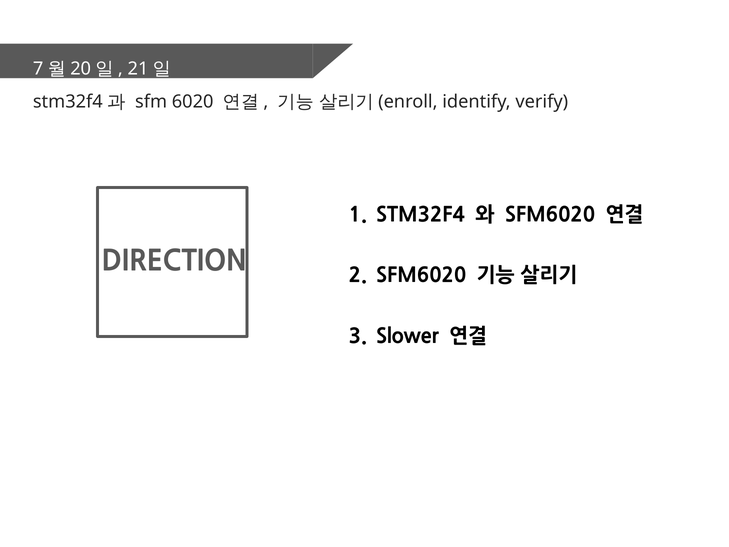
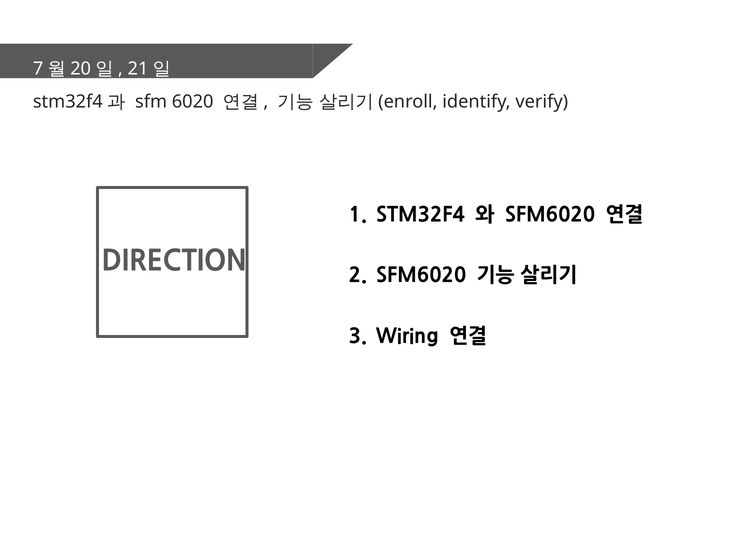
Slower: Slower -> Wiring
